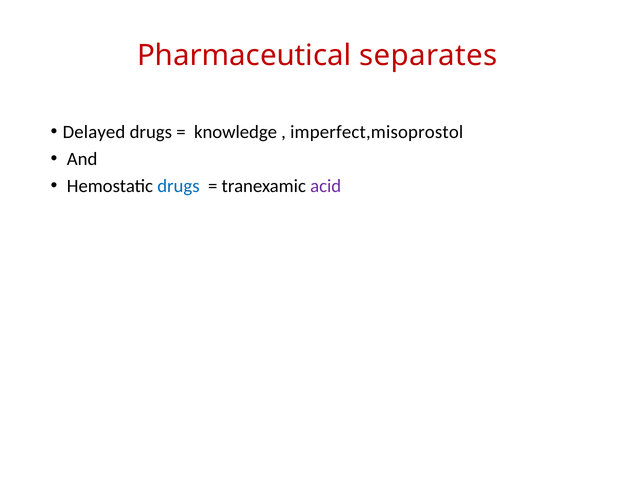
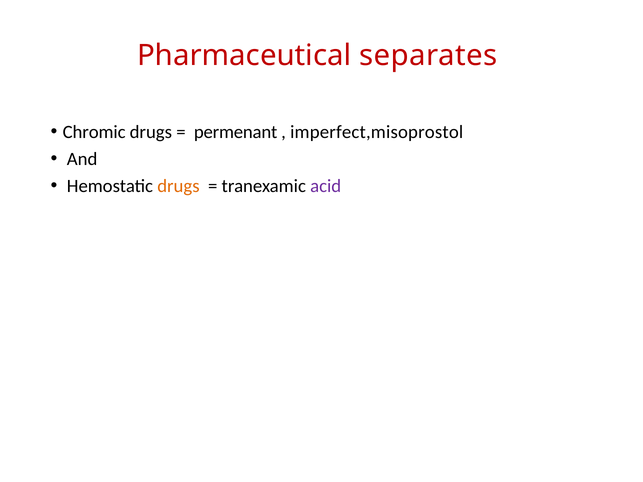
Delayed: Delayed -> Chromic
knowledge: knowledge -> permenant
drugs at (178, 186) colour: blue -> orange
